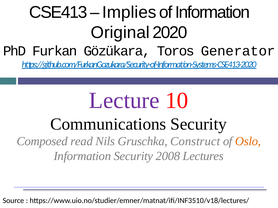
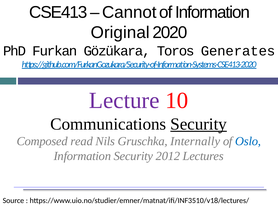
Implies: Implies -> Cannot
Generator: Generator -> Generates
Security at (199, 124) underline: none -> present
Construct: Construct -> Internally
Oslo colour: orange -> blue
2008: 2008 -> 2012
